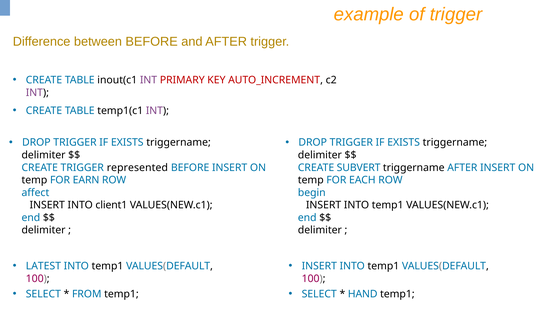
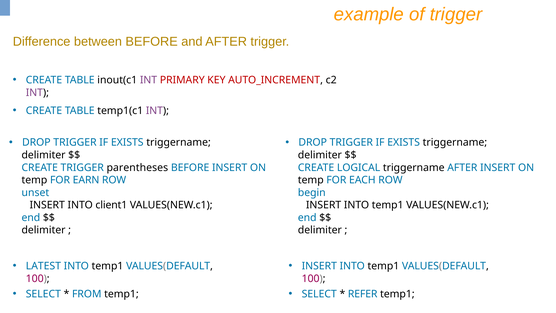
represented: represented -> parentheses
SUBVERT: SUBVERT -> LOGICAL
affect: affect -> unset
HAND: HAND -> REFER
